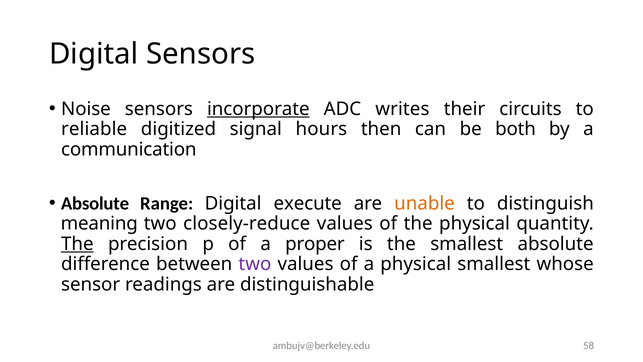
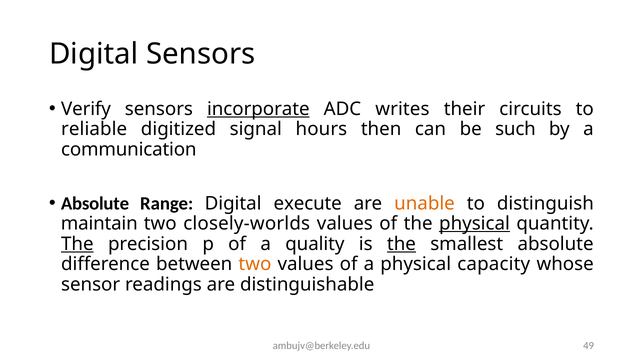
Noise: Noise -> Verify
both: both -> such
meaning: meaning -> maintain
closely-reduce: closely-reduce -> closely-worlds
physical at (474, 223) underline: none -> present
proper: proper -> quality
the at (401, 244) underline: none -> present
two at (255, 264) colour: purple -> orange
physical smallest: smallest -> capacity
58: 58 -> 49
